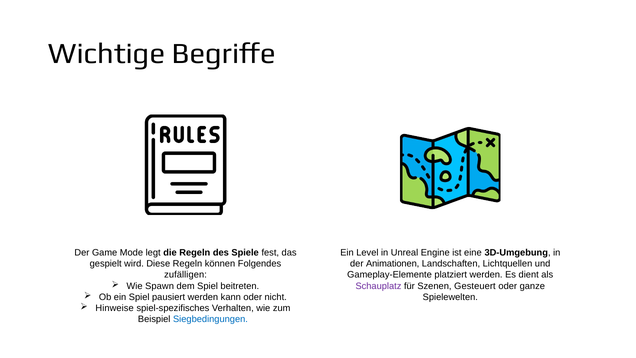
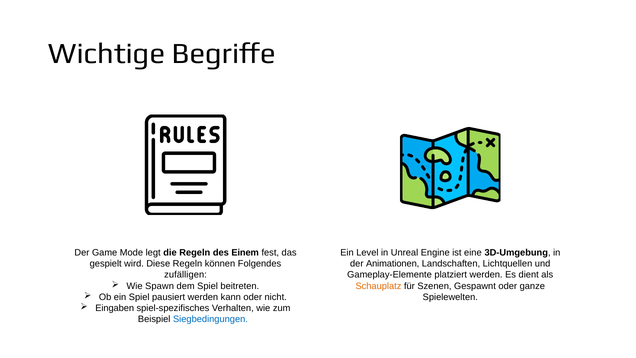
Spiele: Spiele -> Einem
Schauplatz colour: purple -> orange
Gesteuert: Gesteuert -> Gespawnt
Hinweise: Hinweise -> Eingaben
